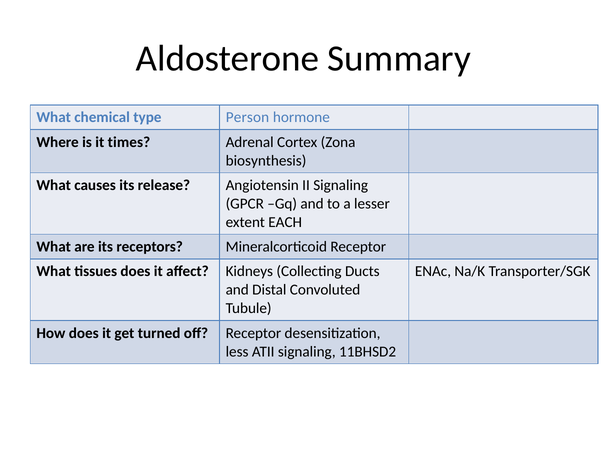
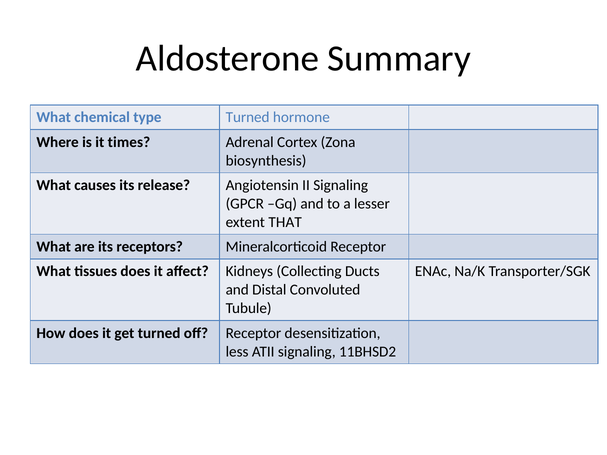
type Person: Person -> Turned
EACH: EACH -> THAT
